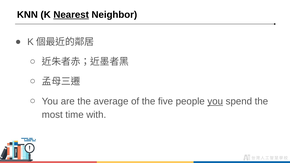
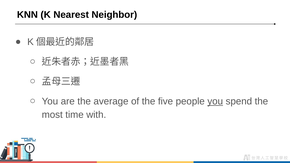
Nearest underline: present -> none
